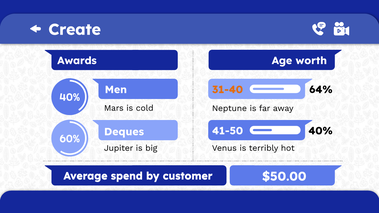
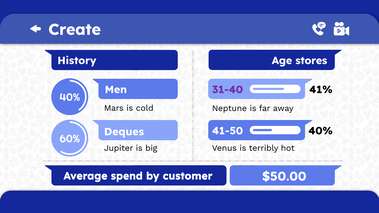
Awards: Awards -> History
worth: worth -> stores
31-40 colour: orange -> purple
64%: 64% -> 41%
